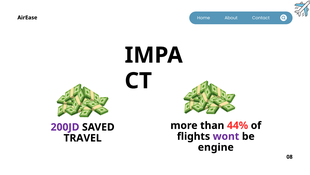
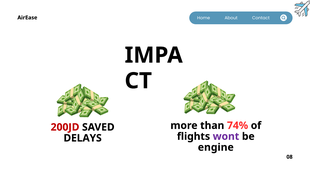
44%: 44% -> 74%
200JD colour: purple -> red
TRAVEL: TRAVEL -> DELAYS
